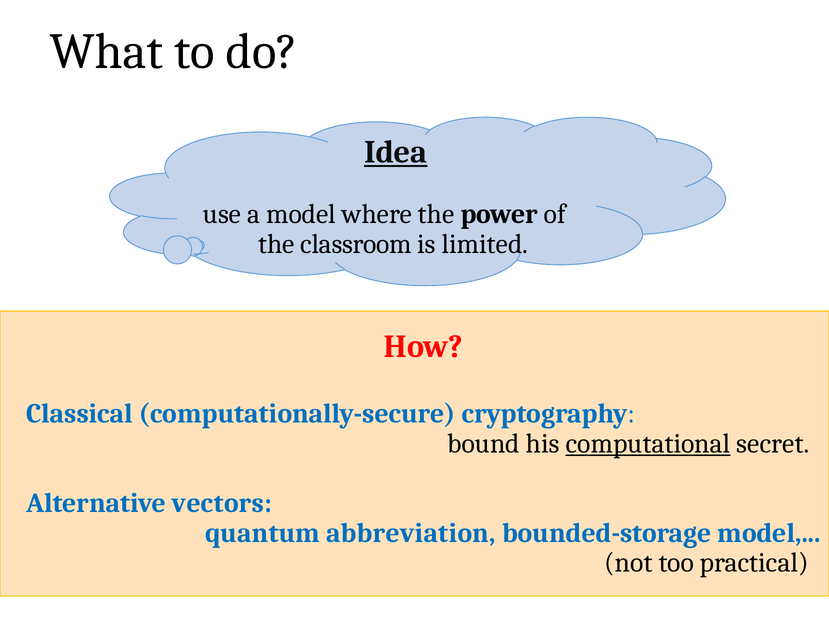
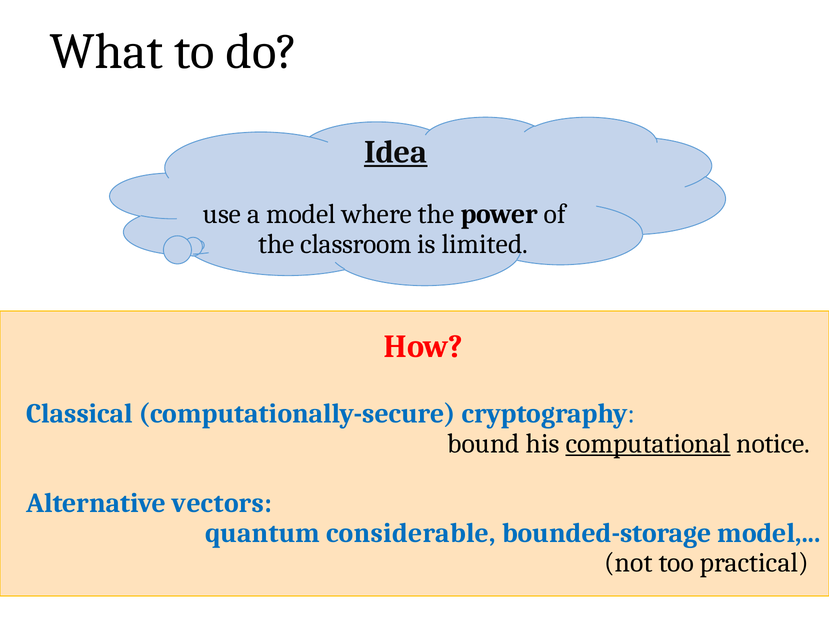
secret: secret -> notice
abbreviation: abbreviation -> considerable
